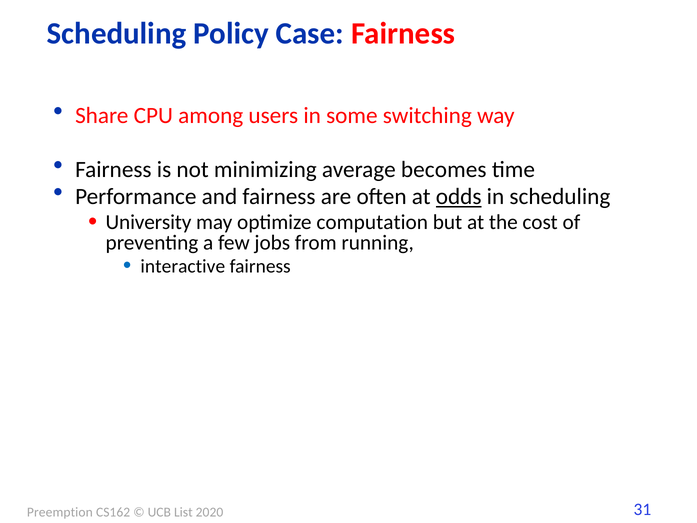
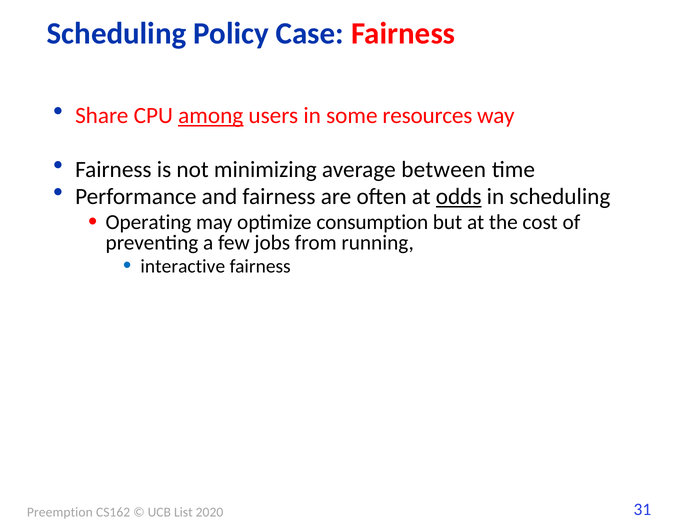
among underline: none -> present
switching: switching -> resources
becomes: becomes -> between
University: University -> Operating
computation: computation -> consumption
